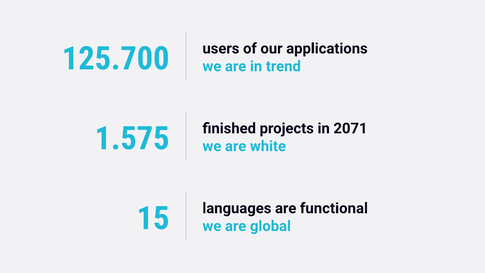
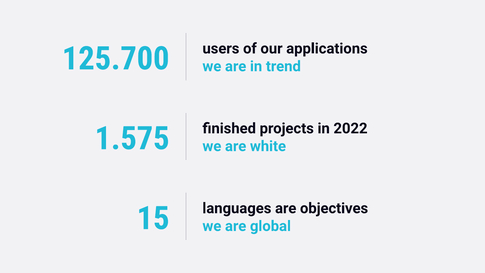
2071: 2071 -> 2022
functional: functional -> objectives
